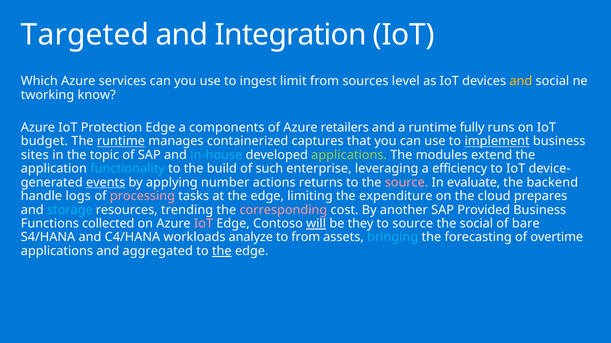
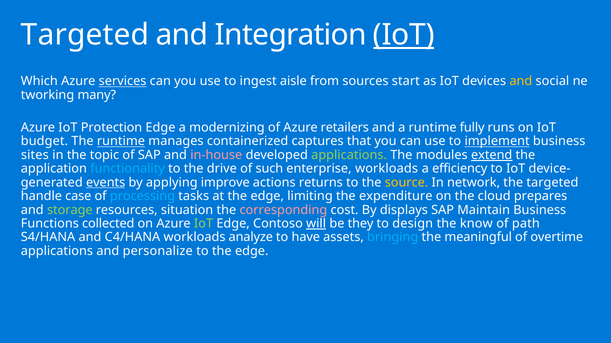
IoT at (404, 35) underline: none -> present
services underline: none -> present
limit: limit -> aisle
level: level -> start
know: know -> many
components: components -> modernizing
in-house colour: light blue -> pink
extend underline: none -> present
build: build -> drive
enterprise leveraging: leveraging -> workloads
number: number -> improve
source at (407, 183) colour: pink -> yellow
evaluate: evaluate -> network
the backend: backend -> targeted
logs: logs -> case
processing colour: pink -> light blue
storage colour: light blue -> light green
trending: trending -> situation
another: another -> displays
Provided: Provided -> Maintain
IoT at (204, 224) colour: pink -> light green
to source: source -> design
the social: social -> know
bare: bare -> path
to from: from -> have
forecasting: forecasting -> meaningful
aggregated: aggregated -> personalize
the at (222, 251) underline: present -> none
